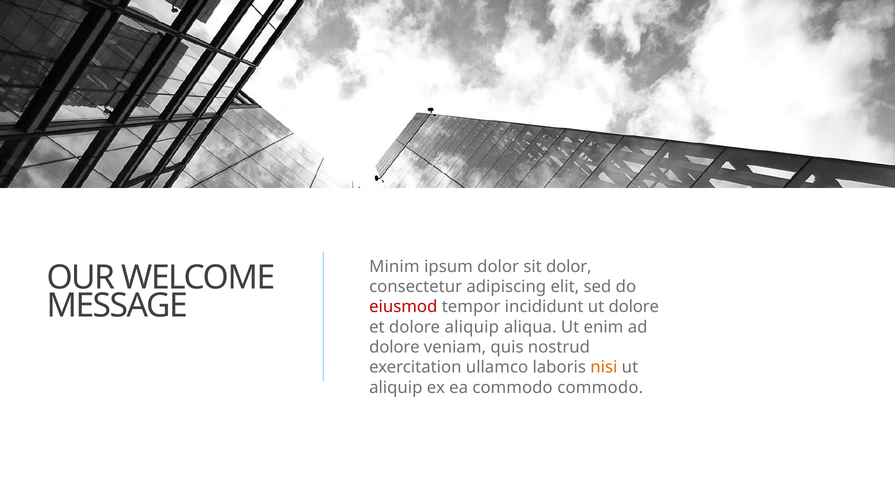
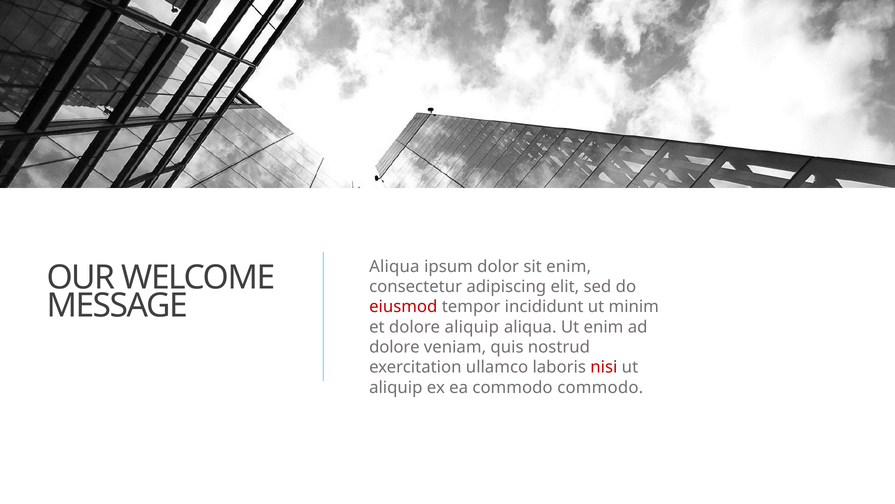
Minim at (394, 266): Minim -> Aliqua
sit dolor: dolor -> enim
ut dolore: dolore -> minim
nisi colour: orange -> red
